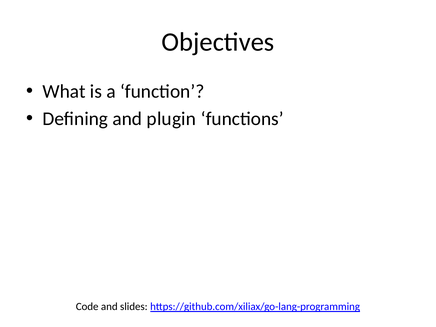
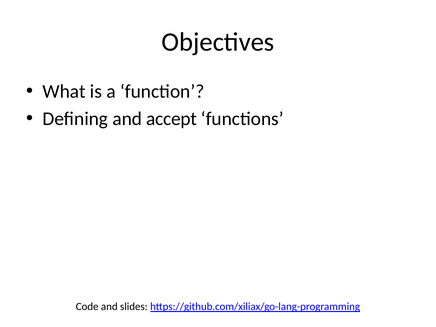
plugin: plugin -> accept
